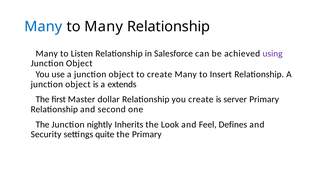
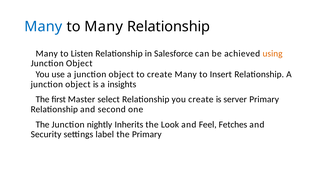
using colour: purple -> orange
extends: extends -> insights
dollar: dollar -> select
Defines: Defines -> Fetches
quite: quite -> label
